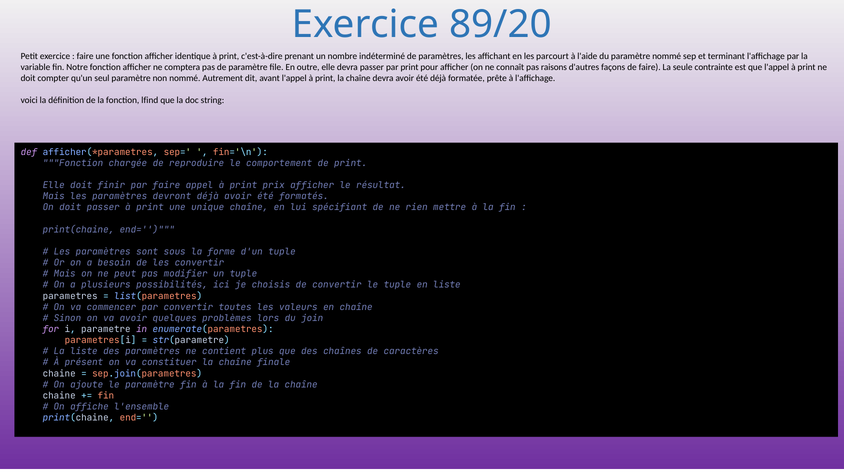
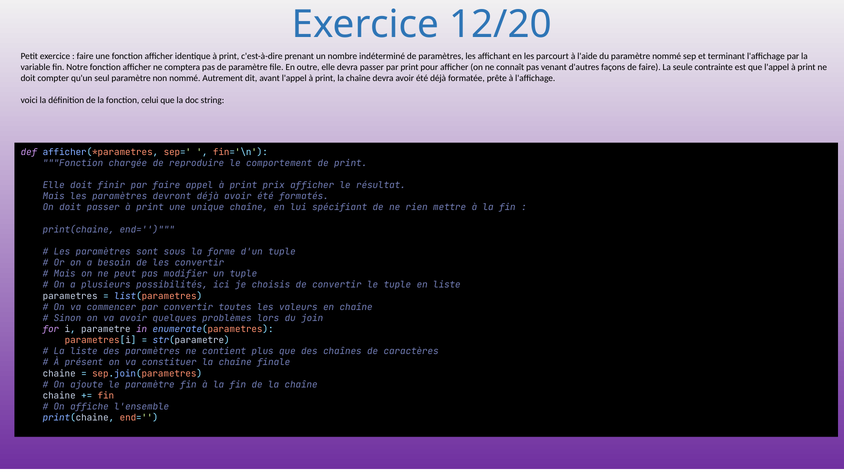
89/20: 89/20 -> 12/20
raisons: raisons -> venant
lfind: lfind -> celui
